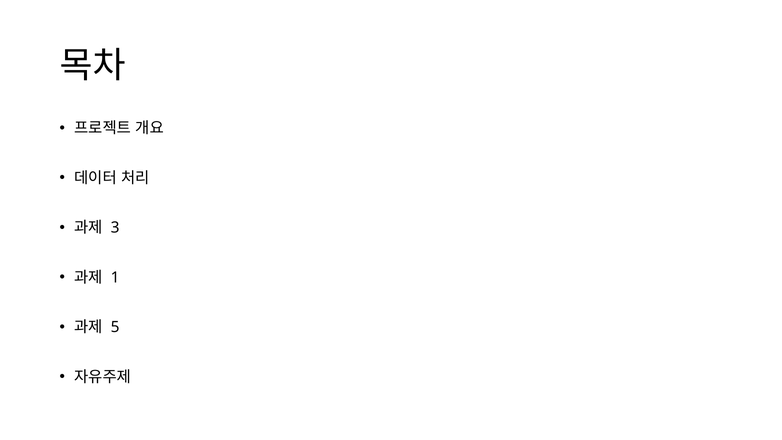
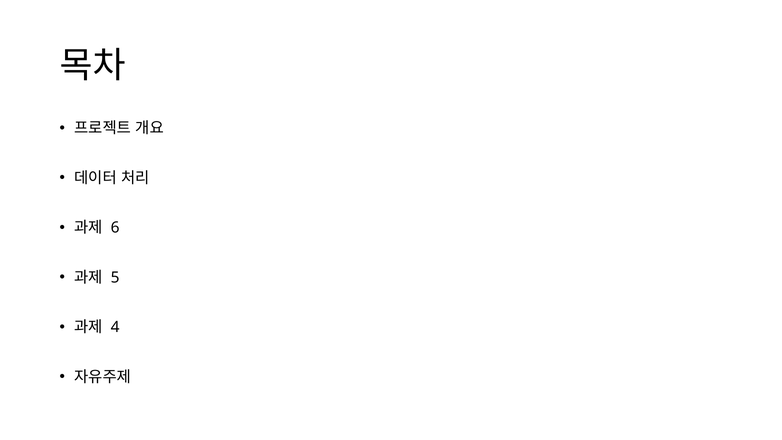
3: 3 -> 6
1: 1 -> 5
5: 5 -> 4
